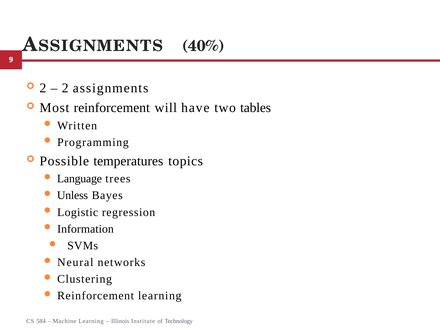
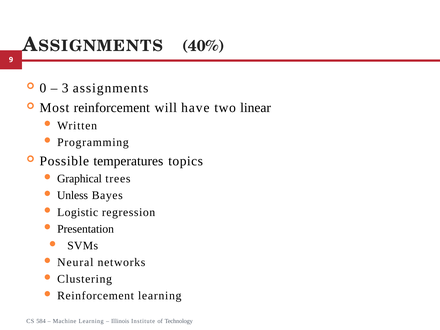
2 at (43, 88): 2 -> 0
2 at (65, 88): 2 -> 3
tables: tables -> linear
Language: Language -> Graphical
Information: Information -> Presentation
